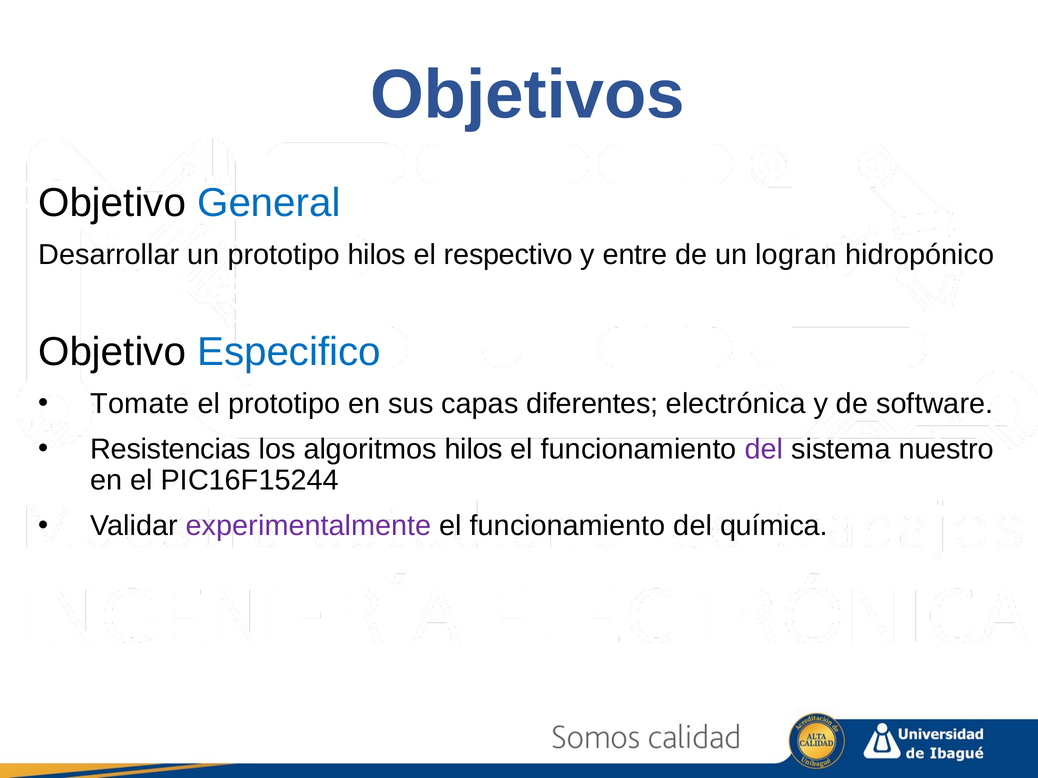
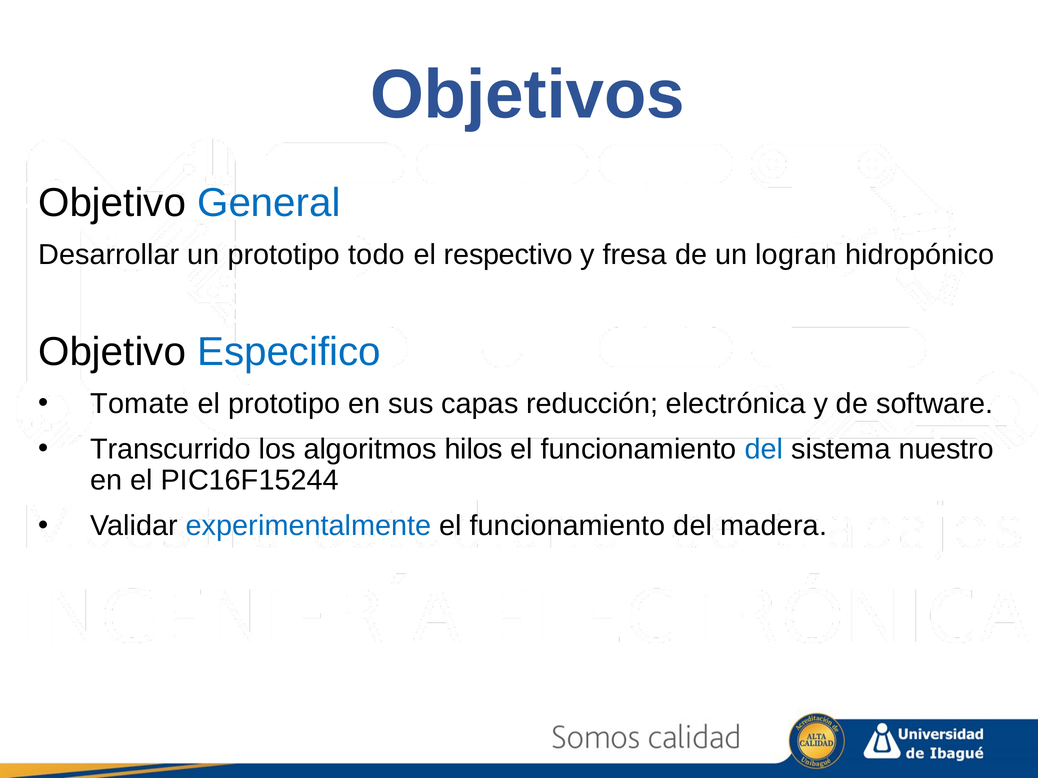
prototipo hilos: hilos -> todo
entre: entre -> fresa
diferentes: diferentes -> reducción
Resistencias: Resistencias -> Transcurrido
del at (764, 449) colour: purple -> blue
experimentalmente colour: purple -> blue
química: química -> madera
